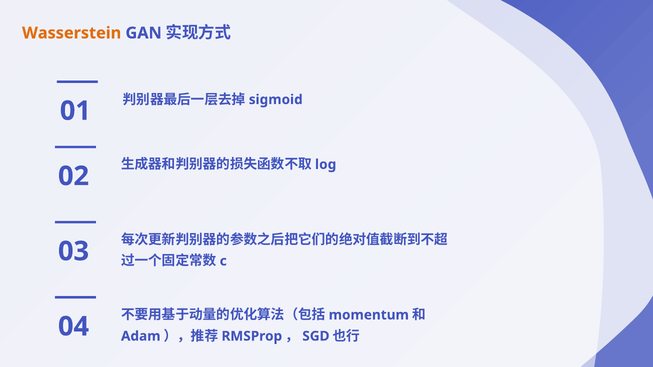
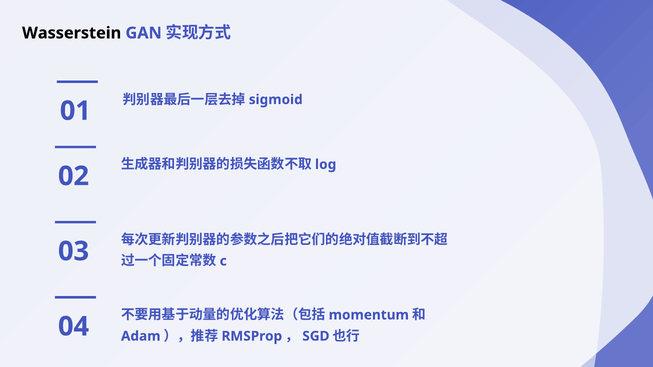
Wasserstein colour: orange -> black
